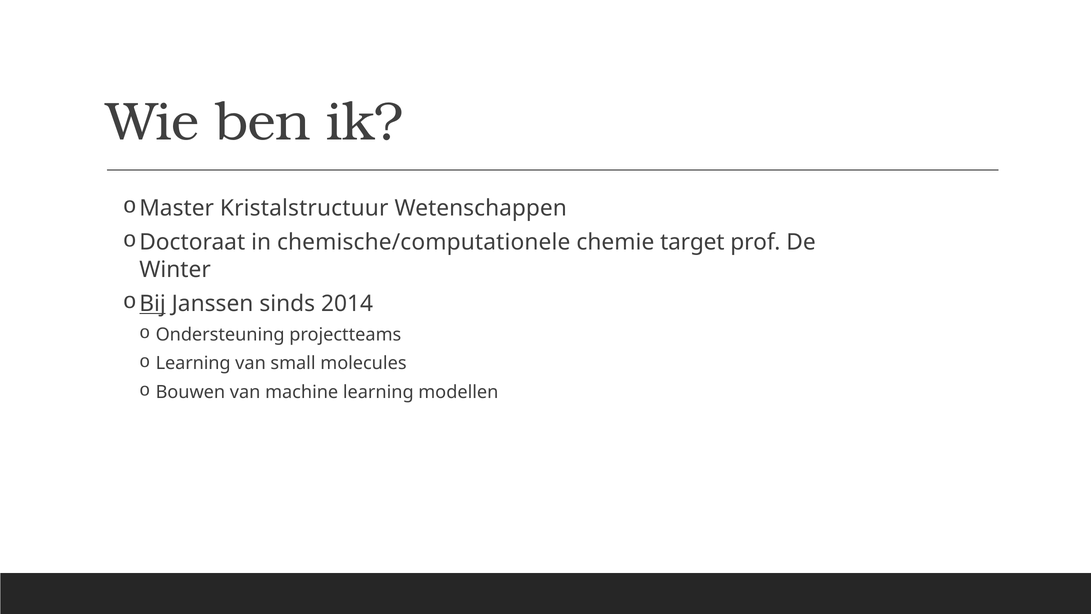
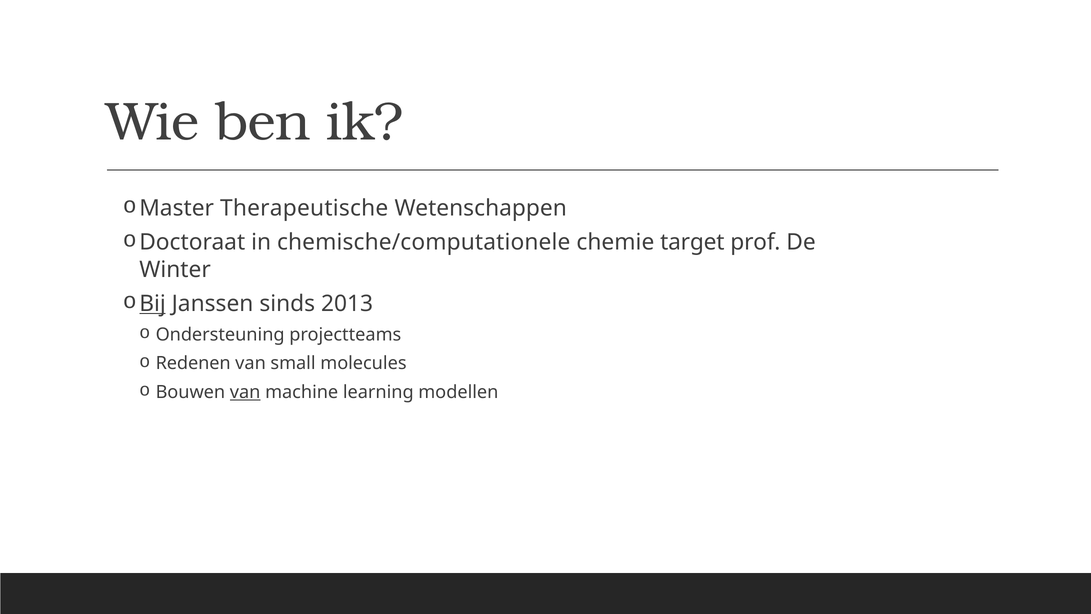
Kristalstructuur: Kristalstructuur -> Therapeutische
2014: 2014 -> 2013
Learning at (193, 363): Learning -> Redenen
van at (245, 392) underline: none -> present
